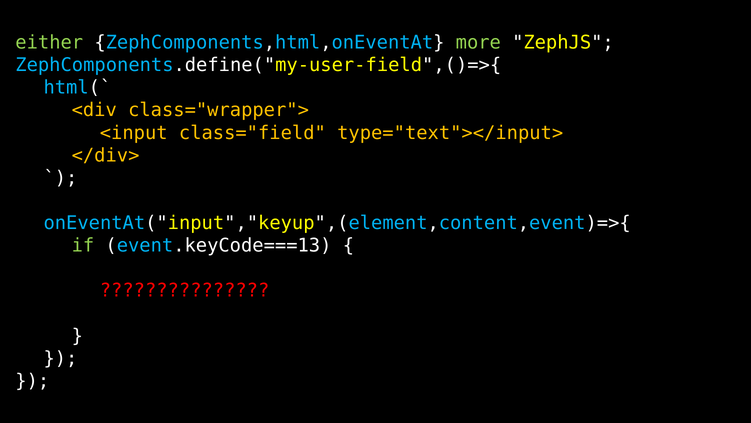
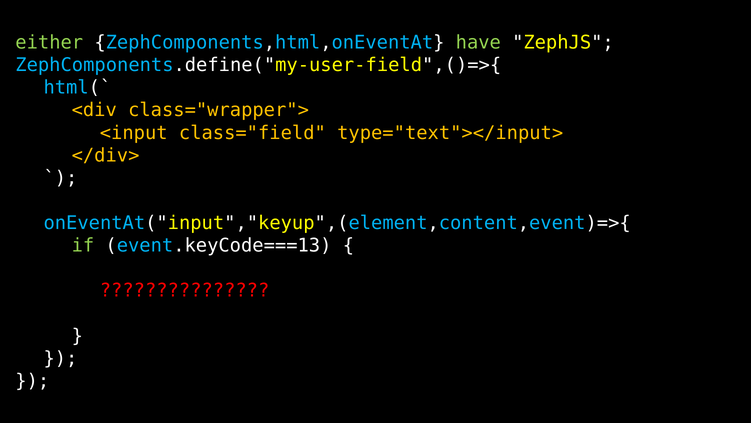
more: more -> have
